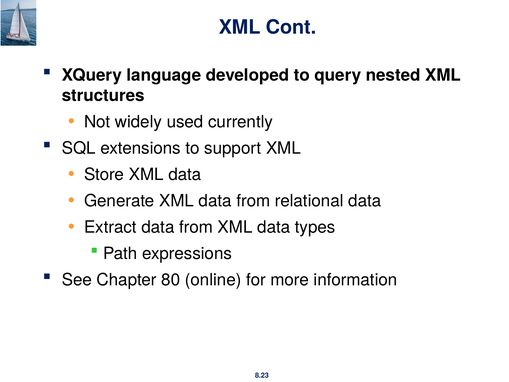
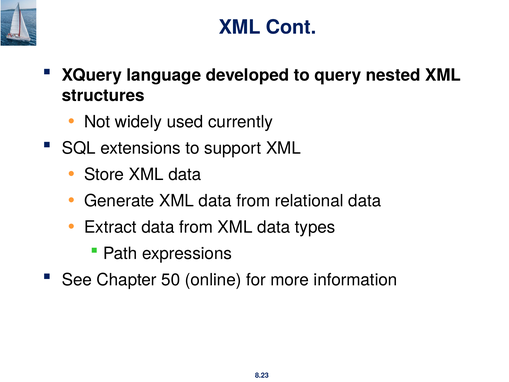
80: 80 -> 50
